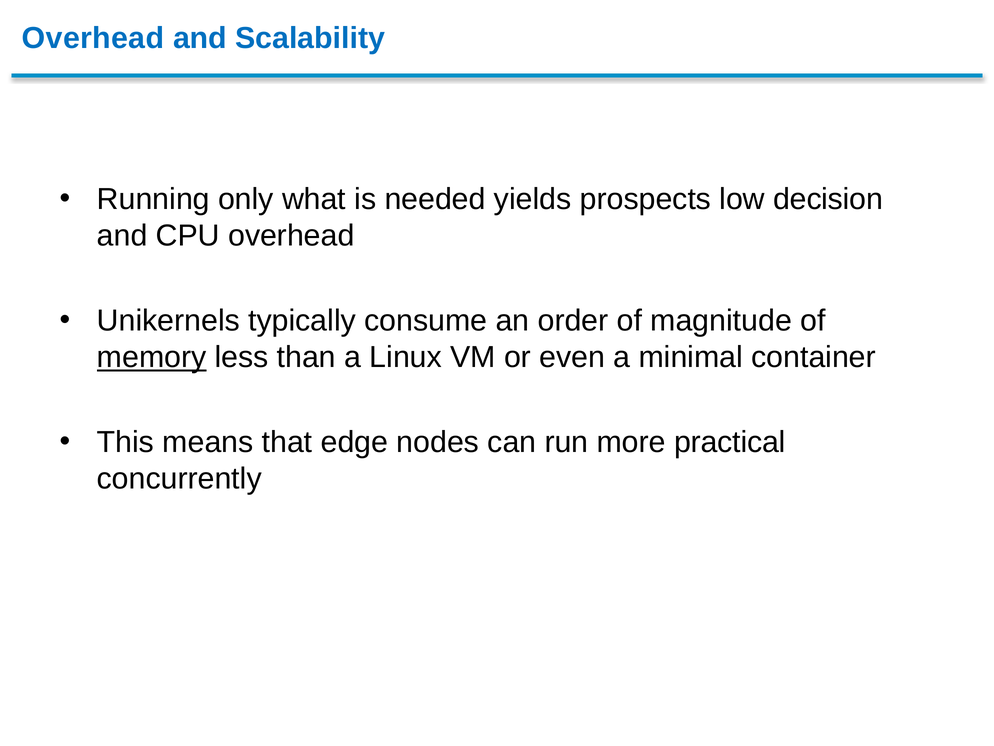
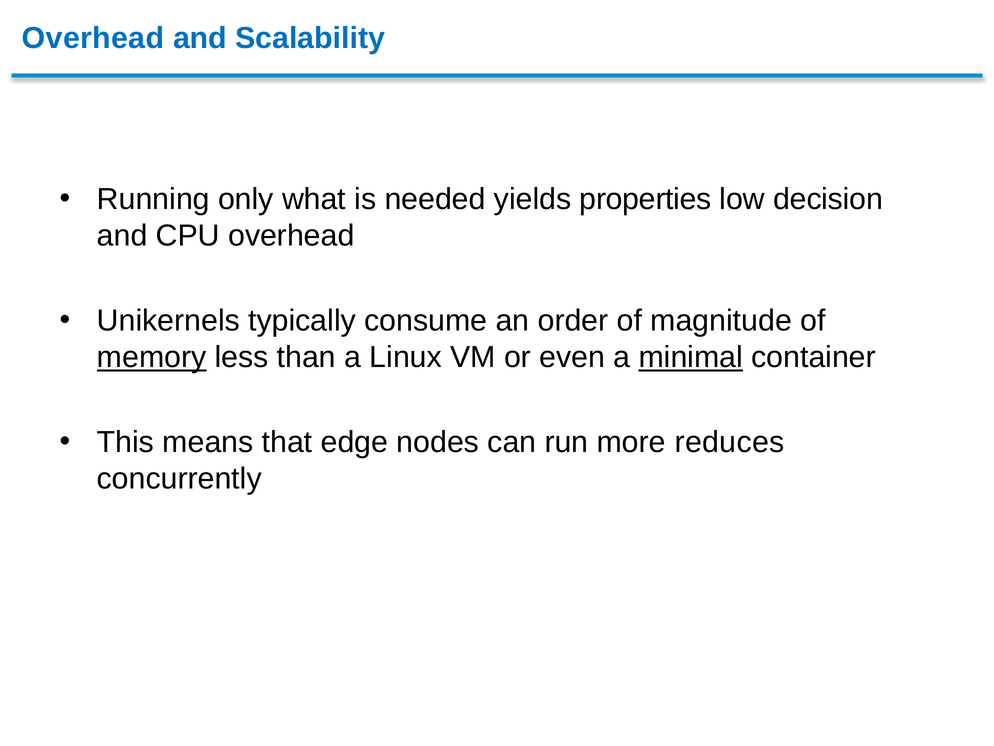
prospects: prospects -> properties
minimal underline: none -> present
practical: practical -> reduces
